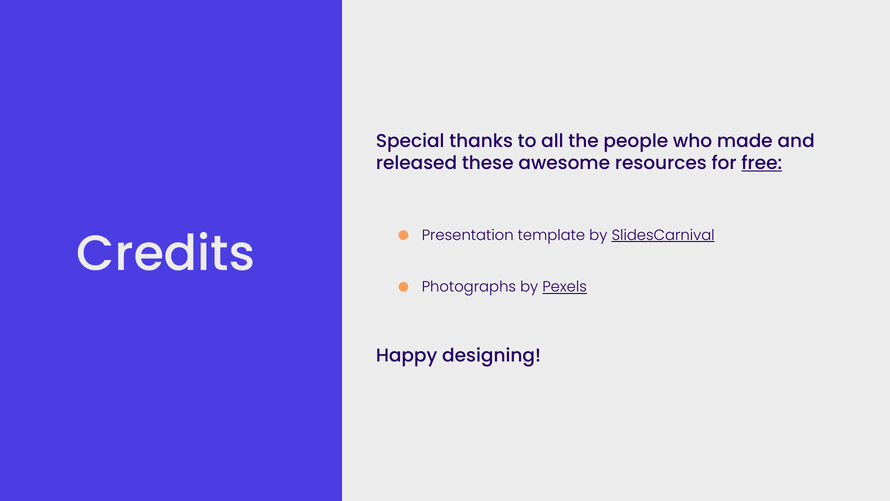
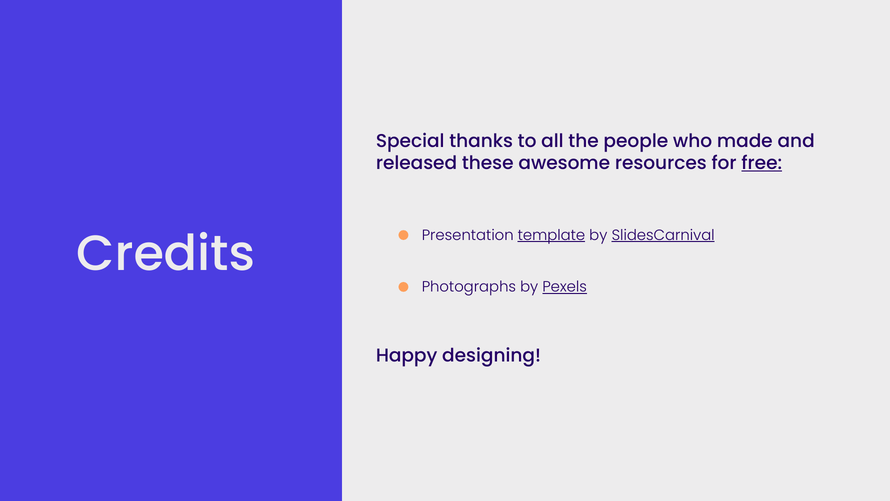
template underline: none -> present
